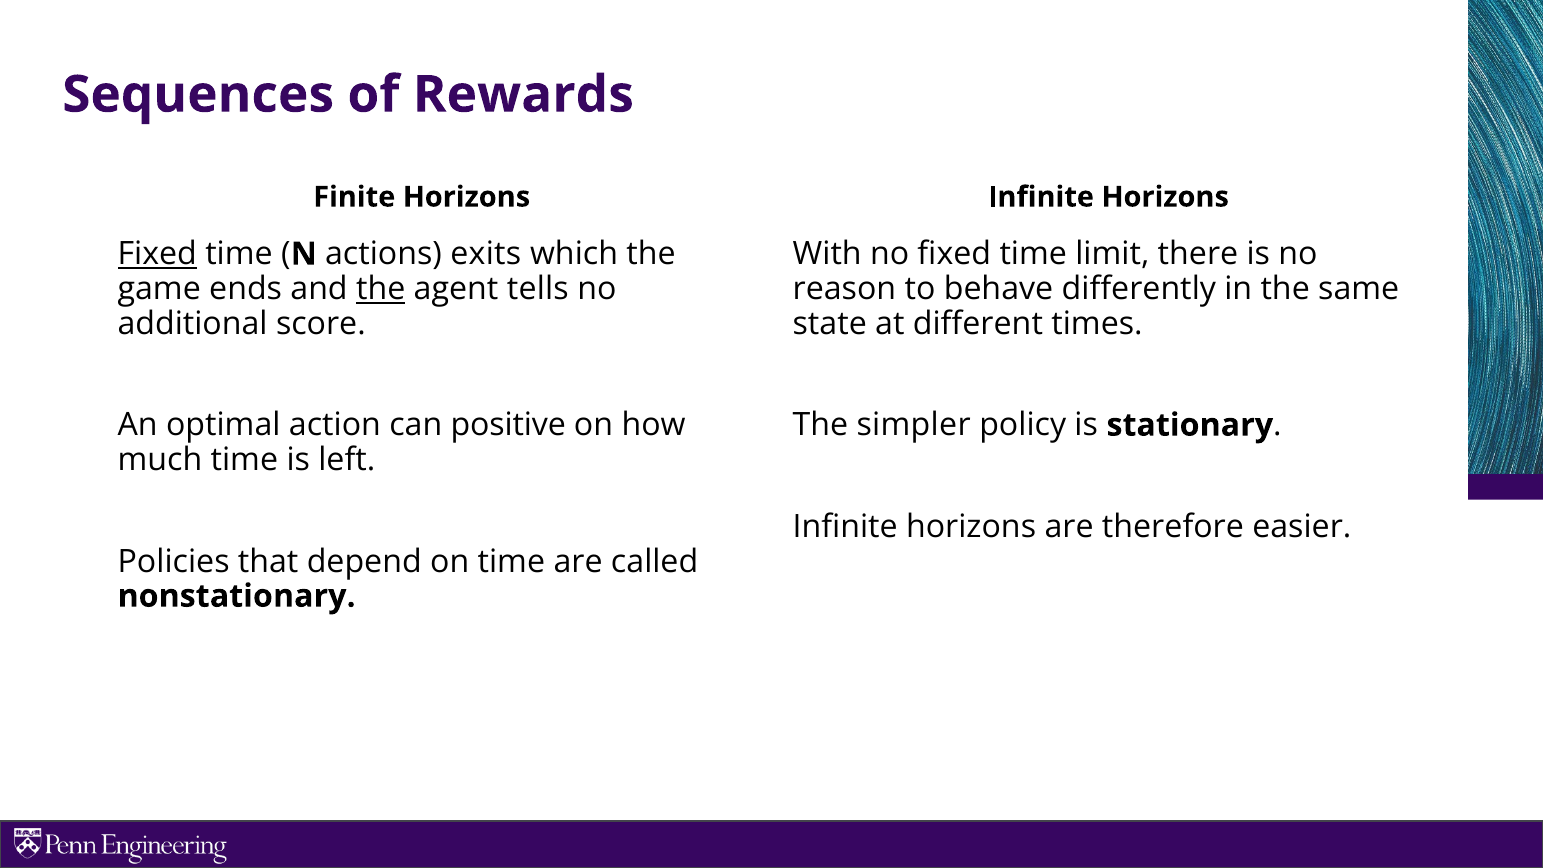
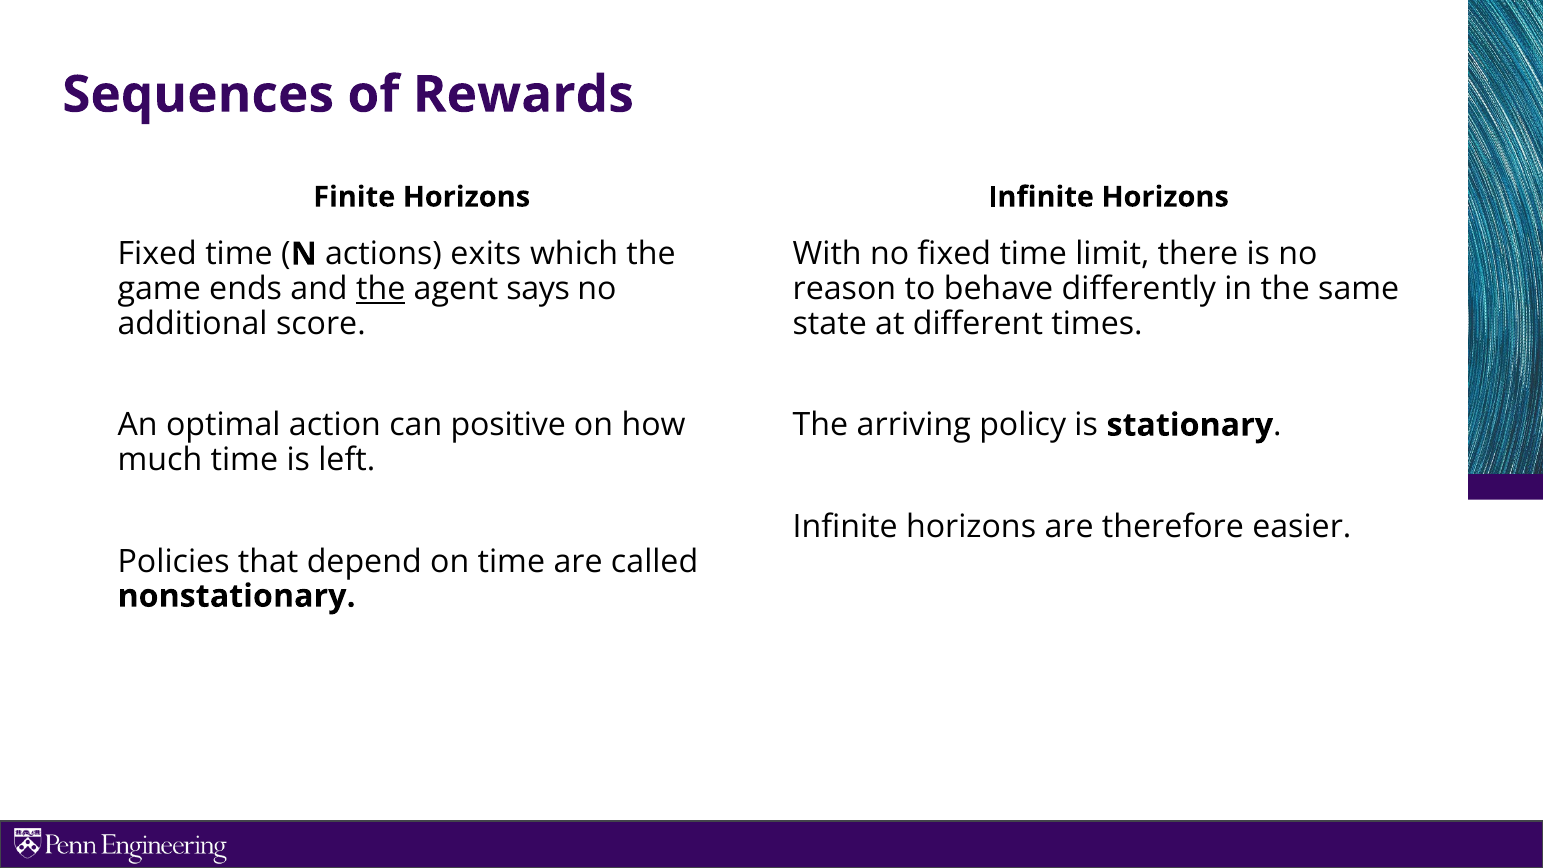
Fixed at (157, 254) underline: present -> none
tells: tells -> says
simpler: simpler -> arriving
